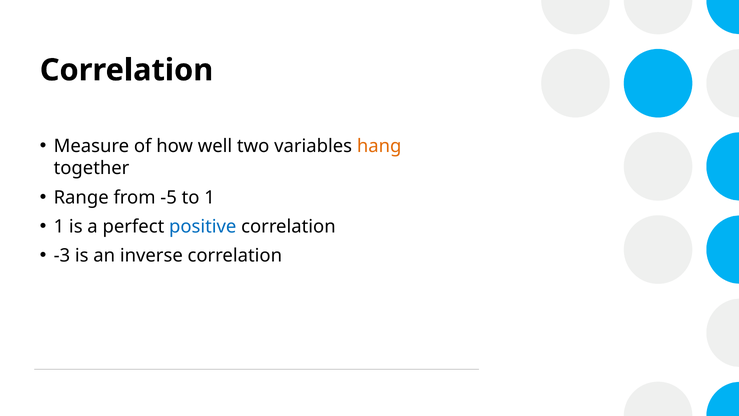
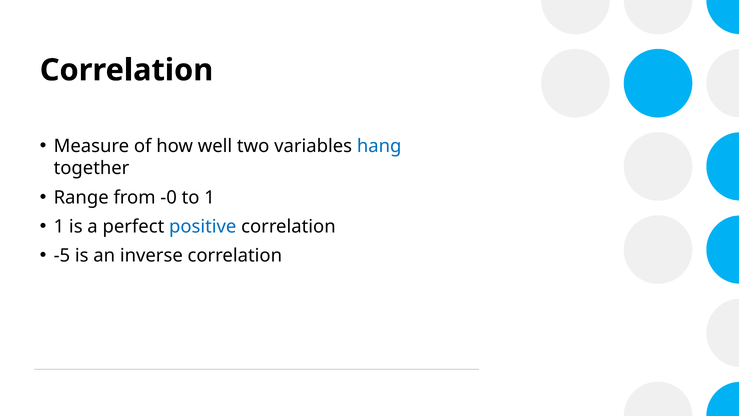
hang colour: orange -> blue
-5: -5 -> -0
-3: -3 -> -5
